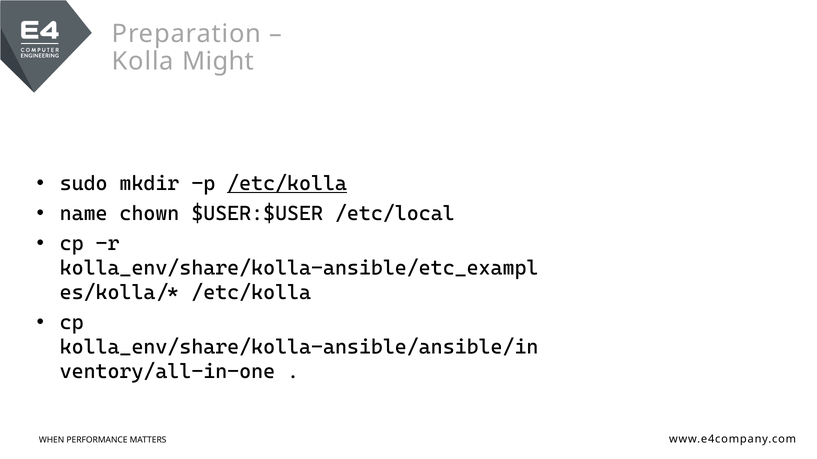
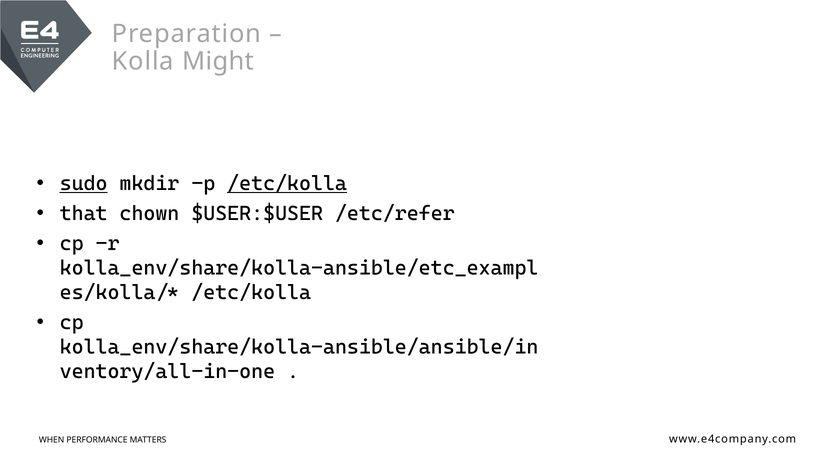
sudo underline: none -> present
name: name -> that
/etc/local: /etc/local -> /etc/refer
